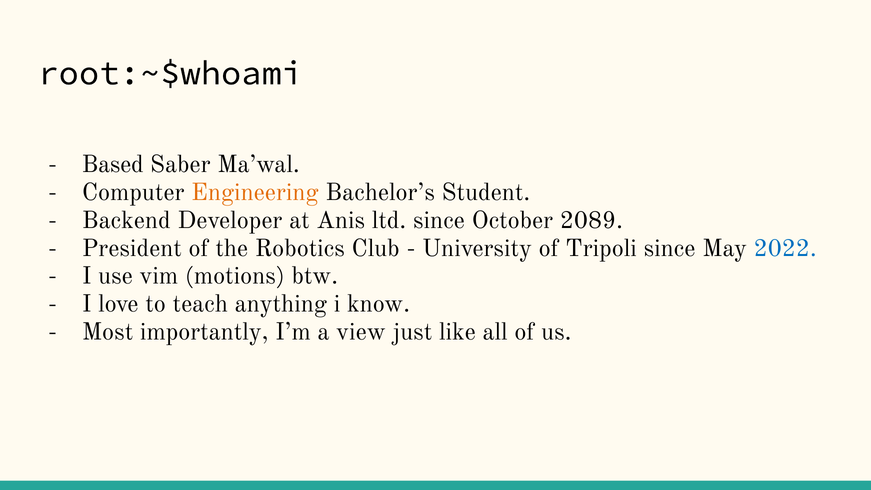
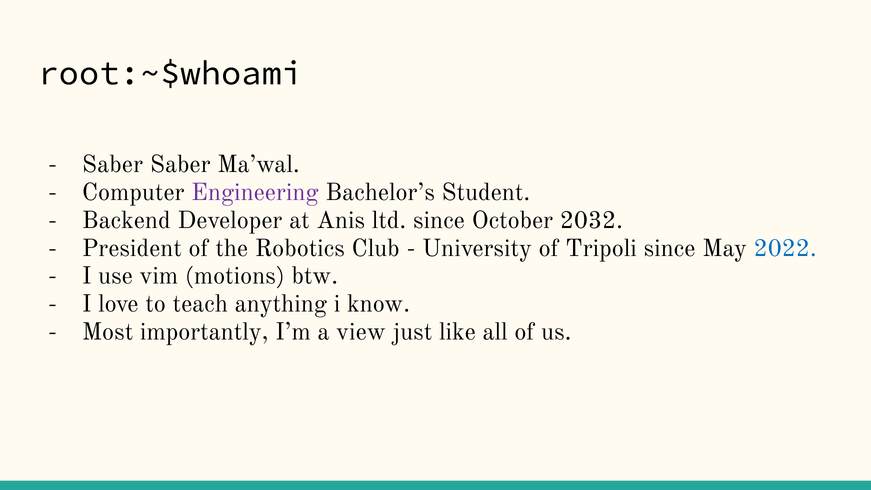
Based at (113, 164): Based -> Saber
Engineering colour: orange -> purple
2089: 2089 -> 2032
